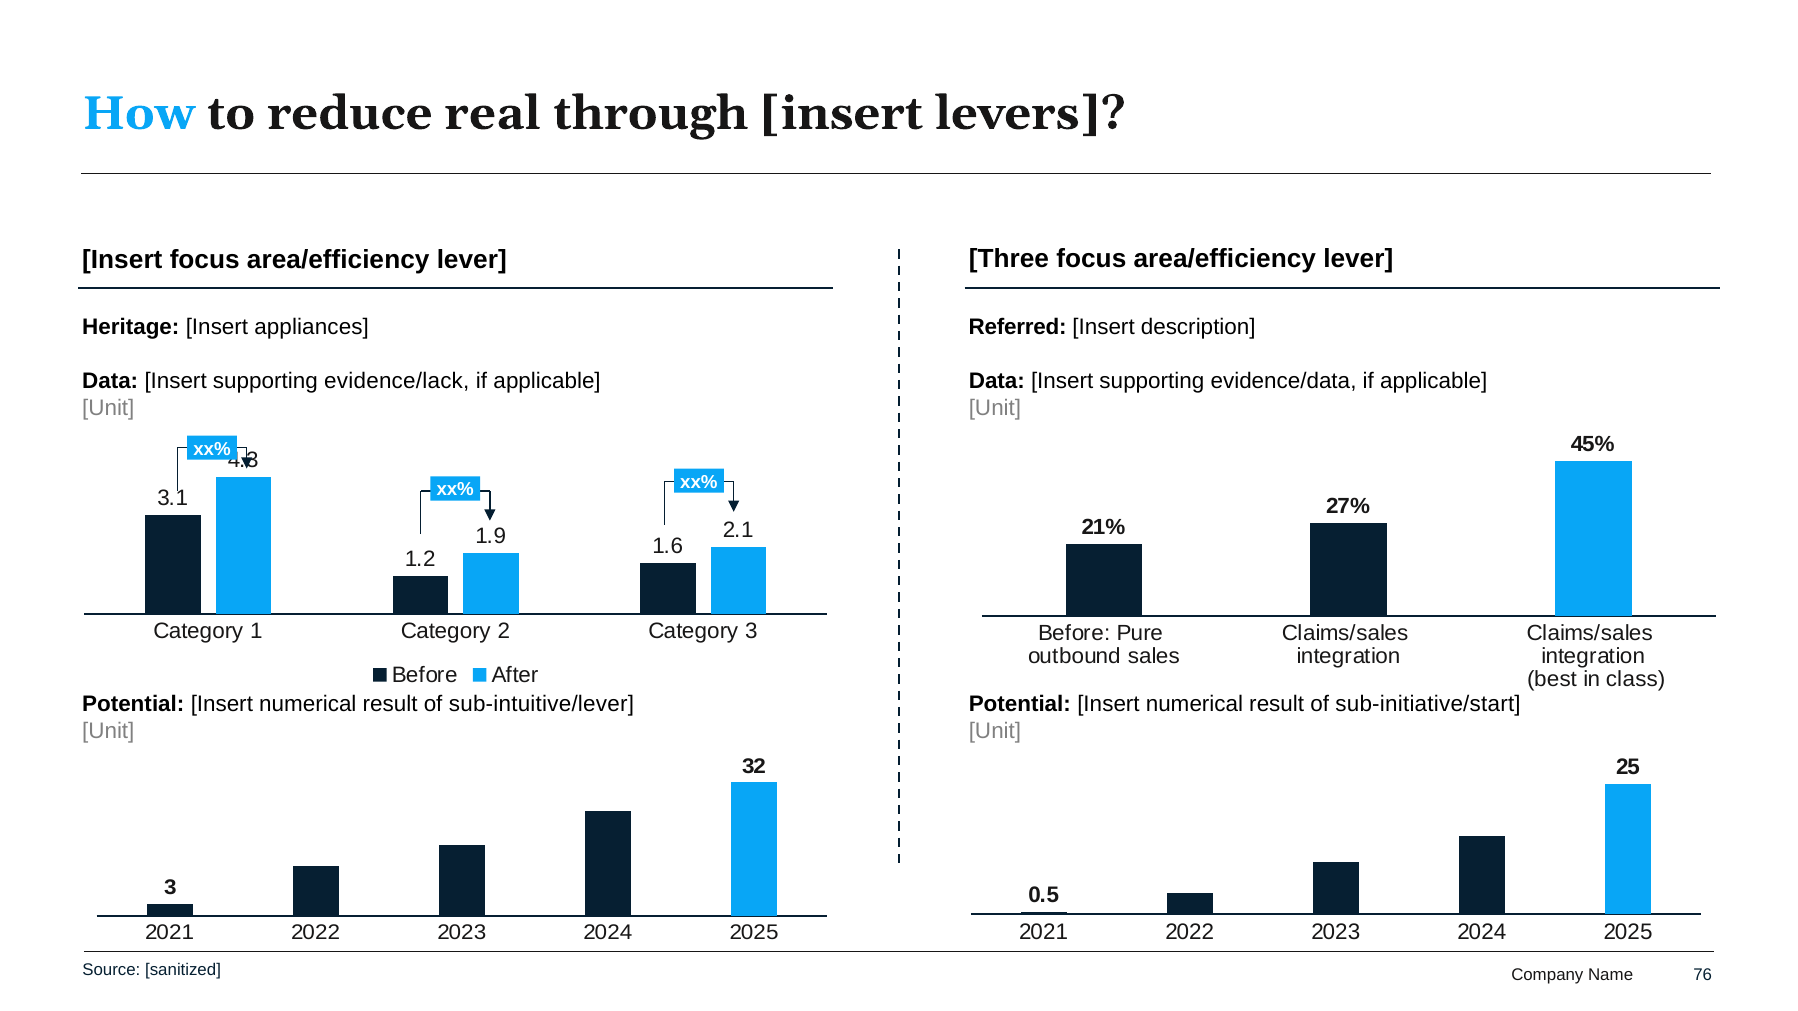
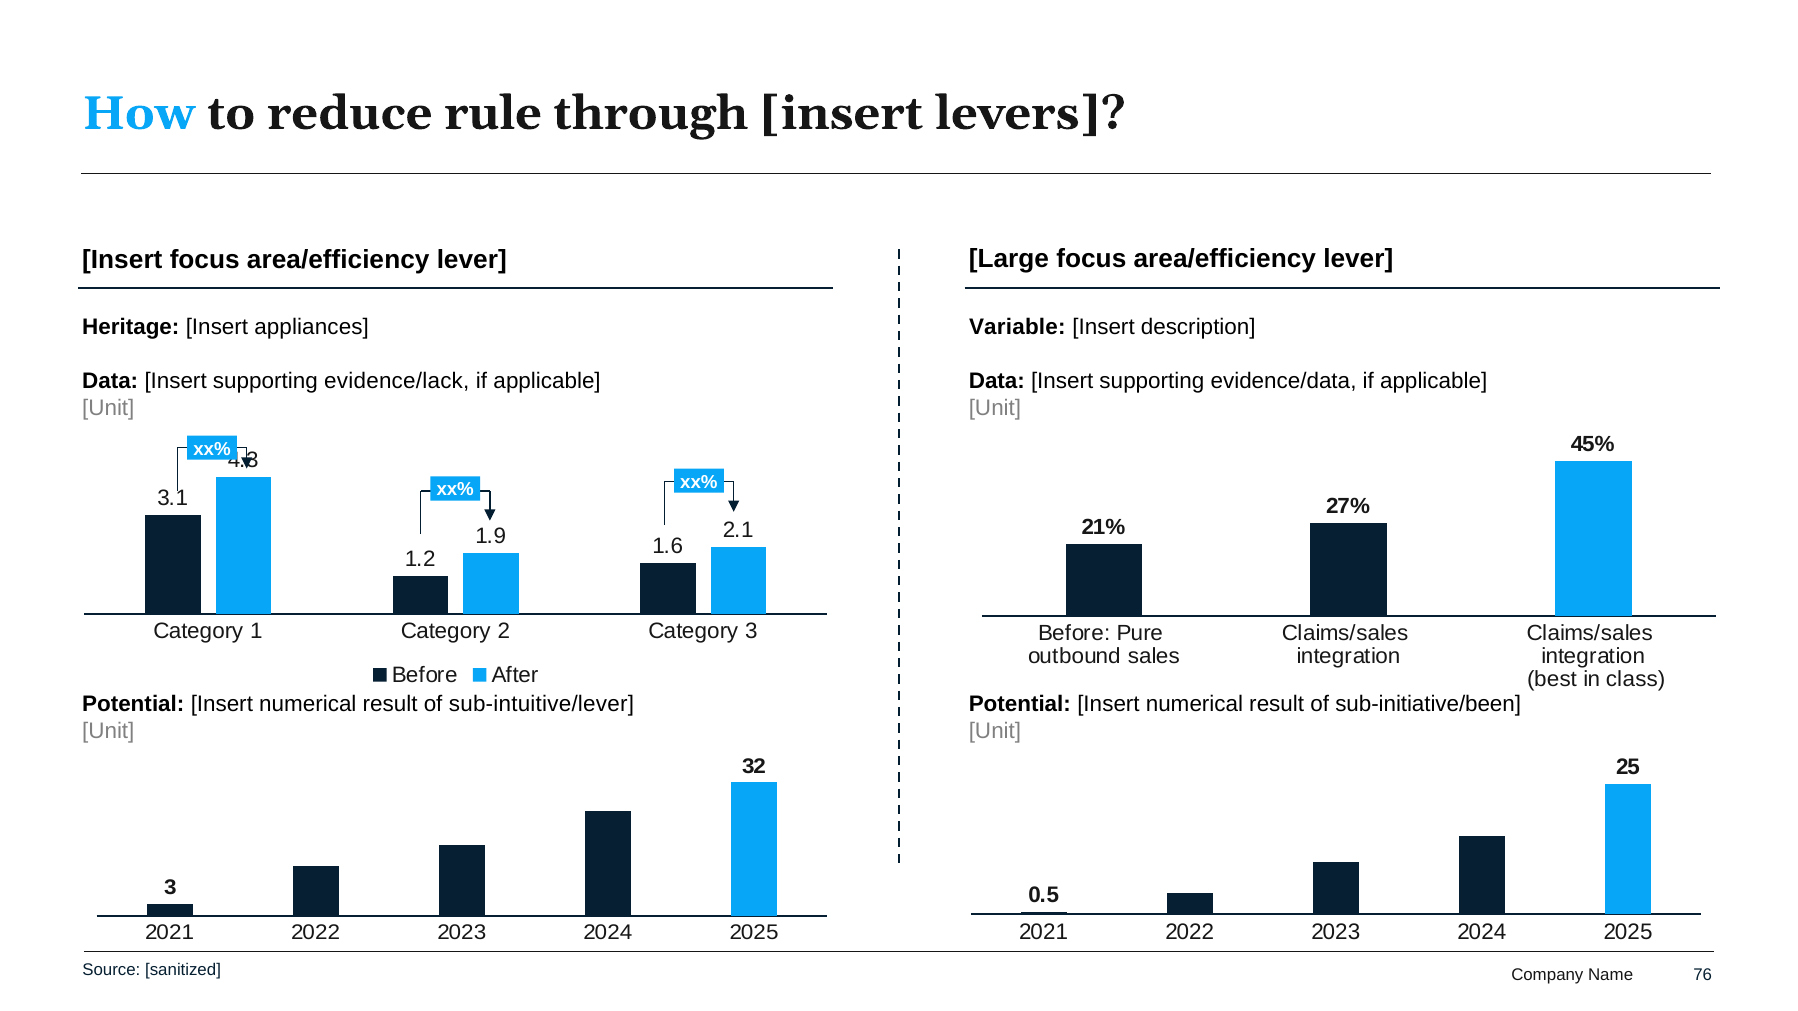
real: real -> rule
Three: Three -> Large
Referred: Referred -> Variable
sub-initiative/start: sub-initiative/start -> sub-initiative/been
